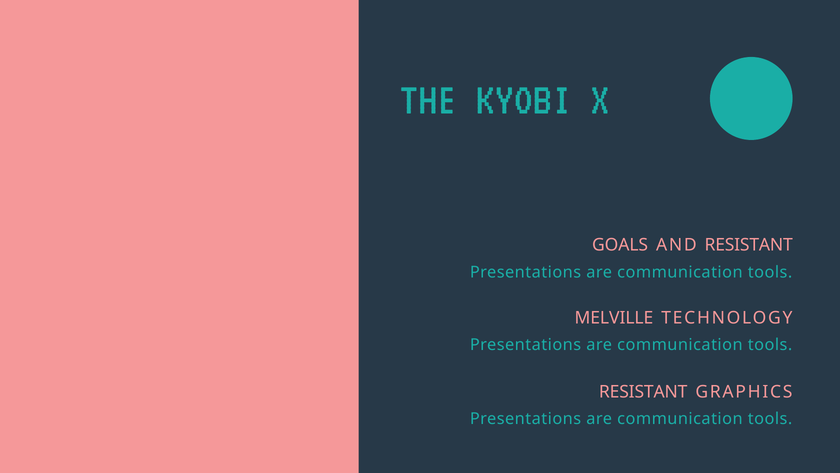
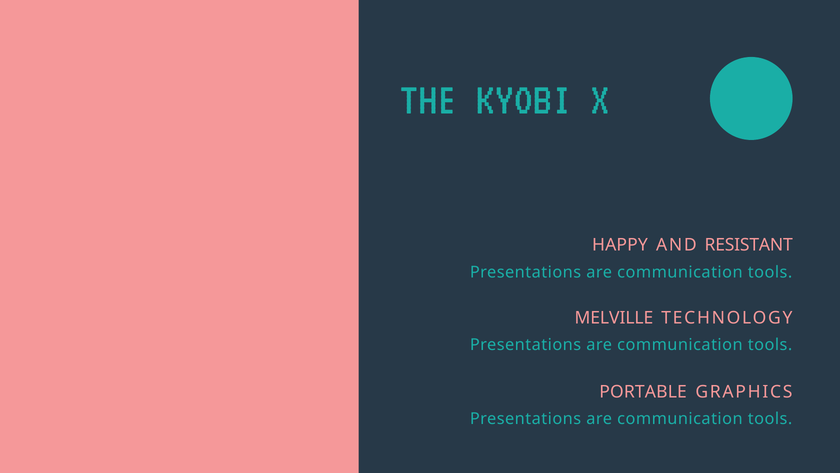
GOALS: GOALS -> HAPPY
RESISTANT at (643, 391): RESISTANT -> PORTABLE
